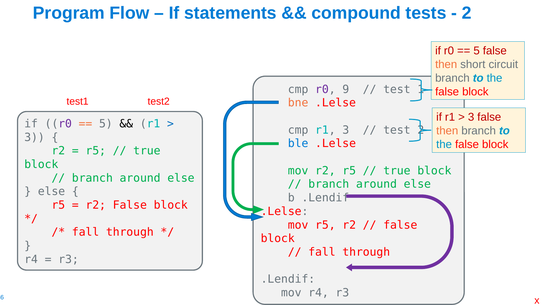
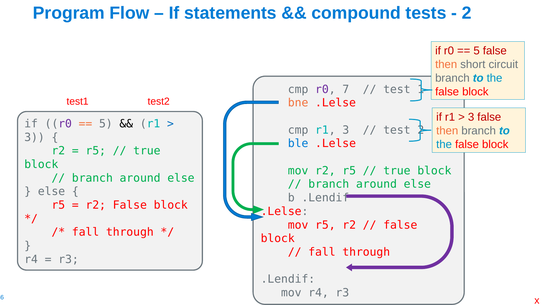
9: 9 -> 7
